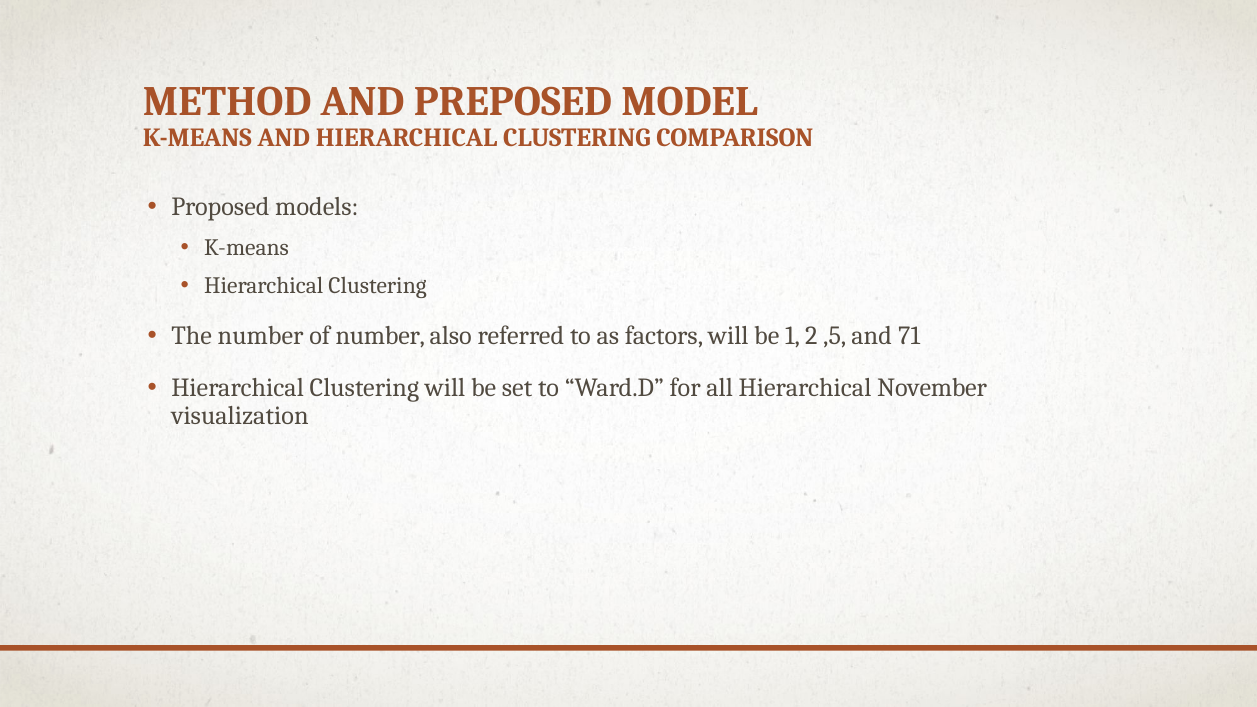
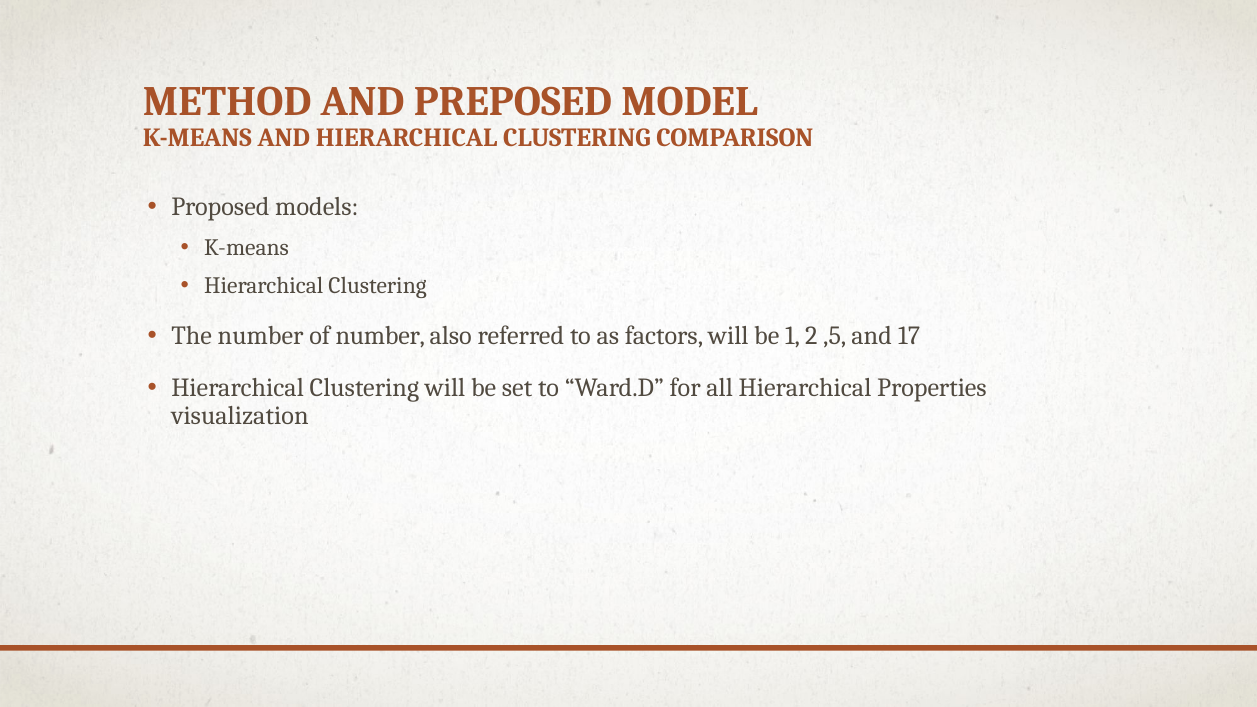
71: 71 -> 17
November: November -> Properties
